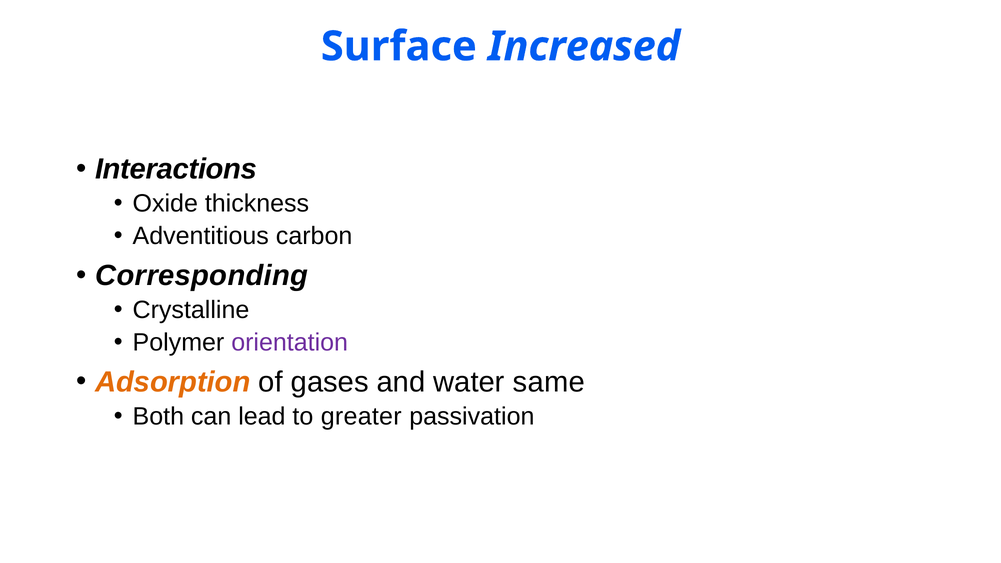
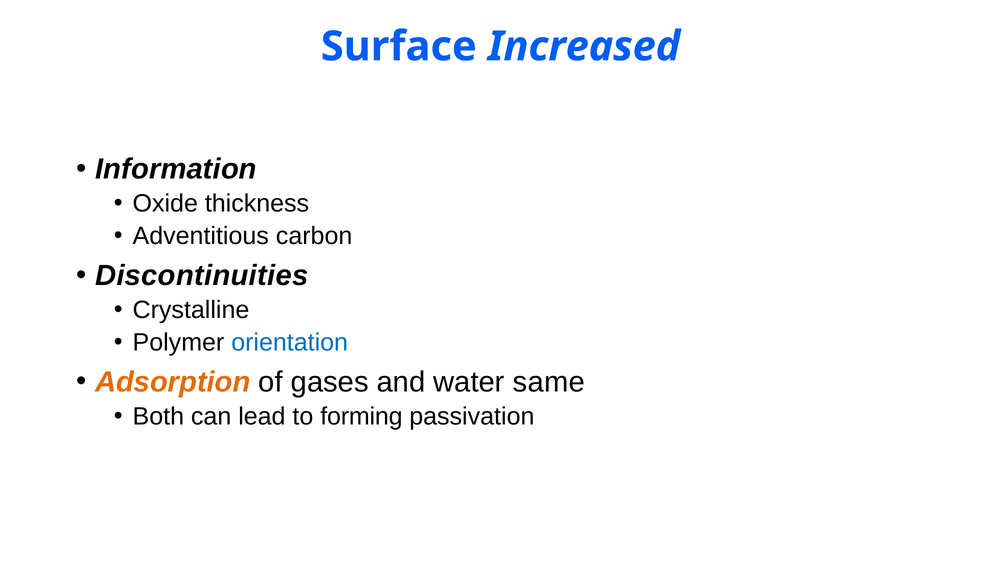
Interactions: Interactions -> Information
Corresponding: Corresponding -> Discontinuities
orientation colour: purple -> blue
greater: greater -> forming
